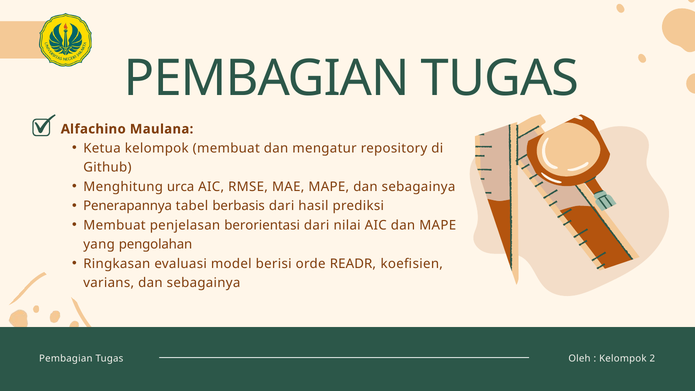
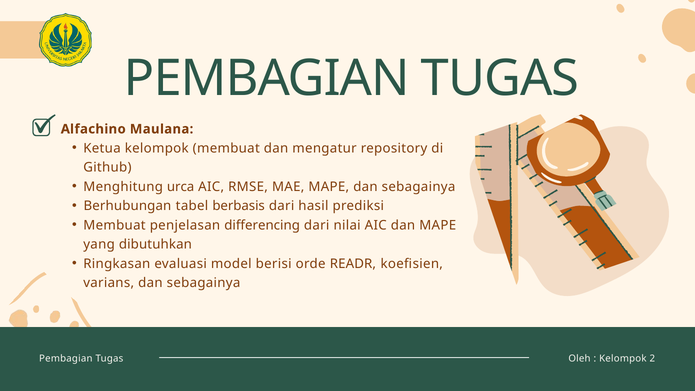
Penerapannya: Penerapannya -> Berhubungan
berorientasi: berorientasi -> differencing
pengolahan: pengolahan -> dibutuhkan
